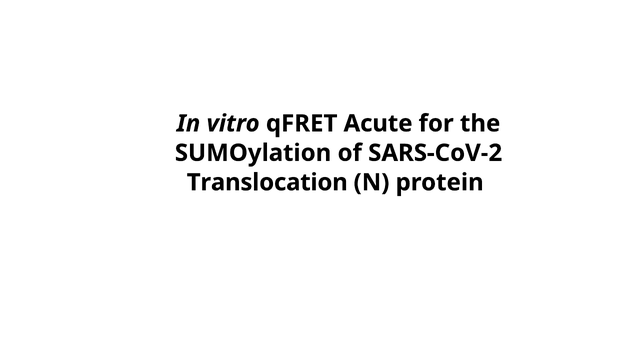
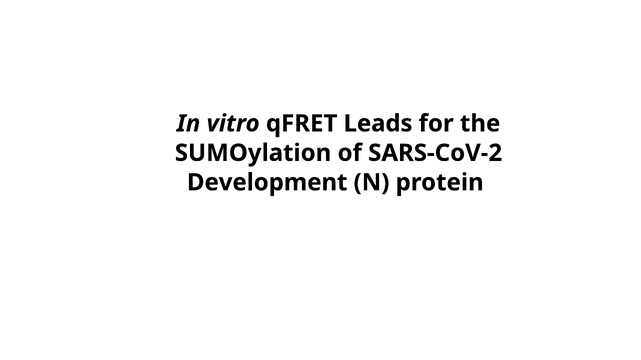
Acute: Acute -> Leads
Translocation: Translocation -> Development
